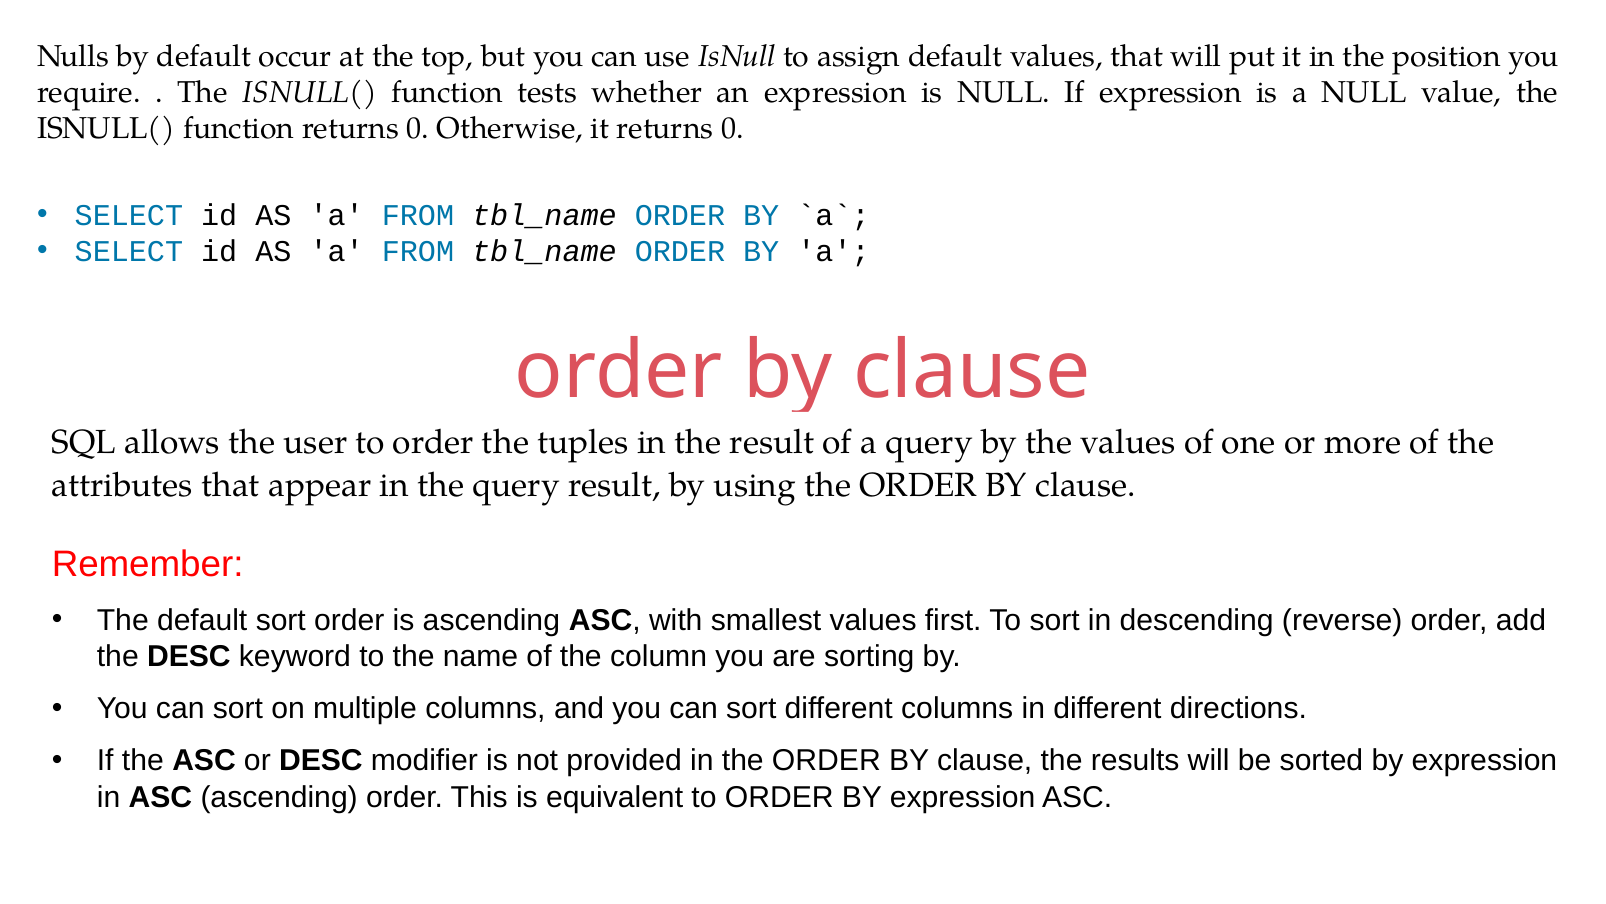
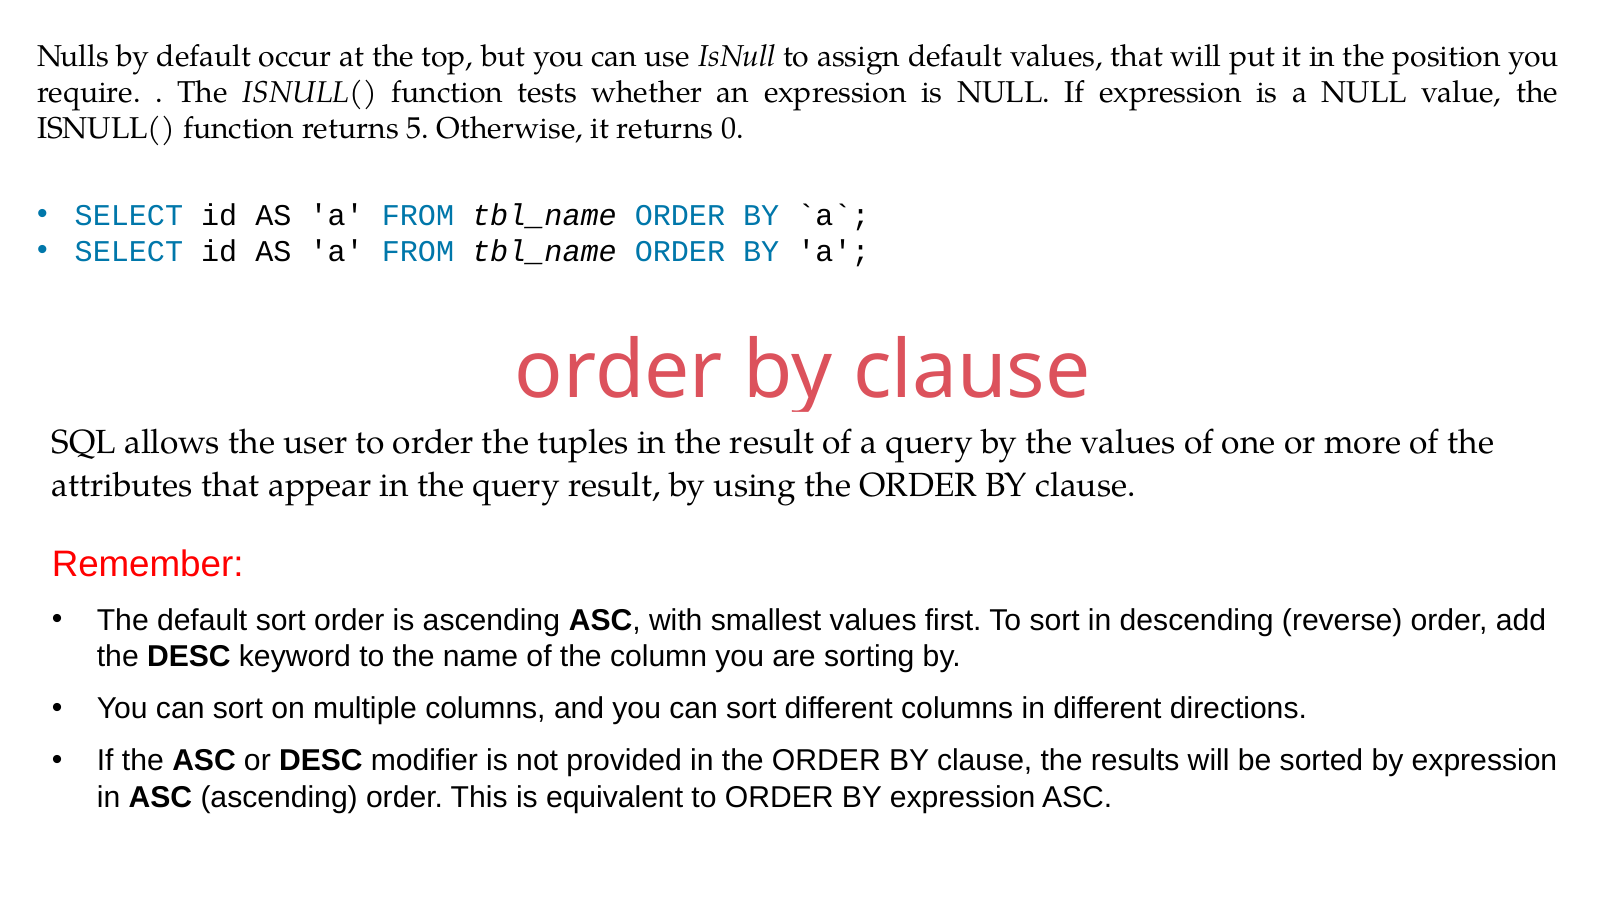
function returns 0: 0 -> 5
